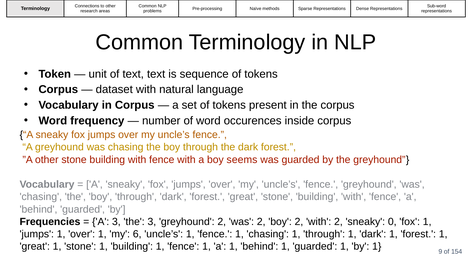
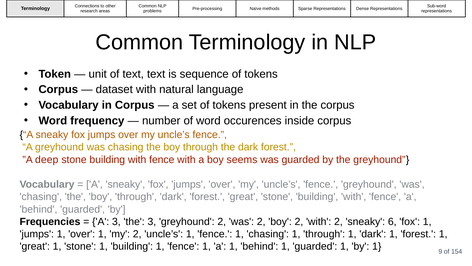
”A other: other -> deep
0: 0 -> 6
my 6: 6 -> 2
